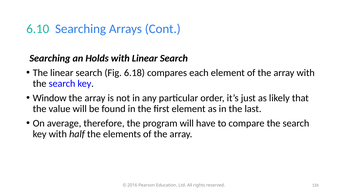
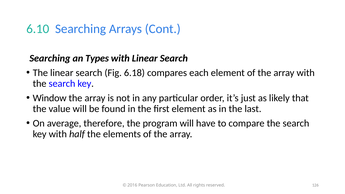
Holds: Holds -> Types
